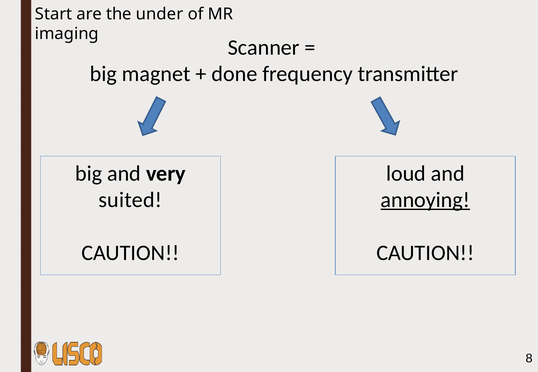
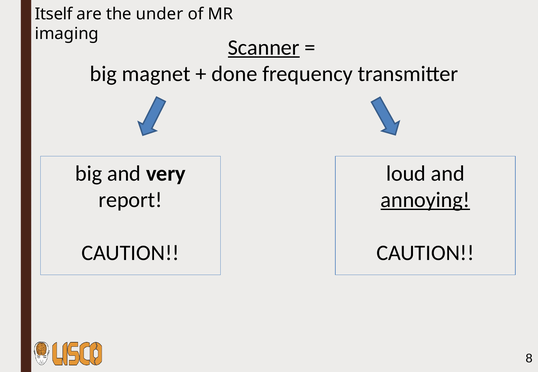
Start: Start -> Itself
Scanner underline: none -> present
suited: suited -> report
